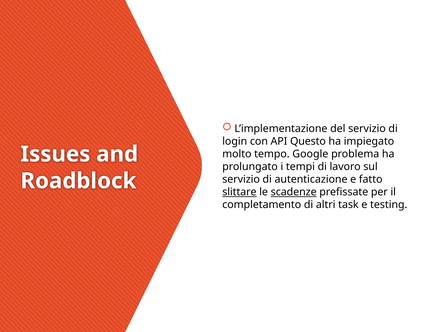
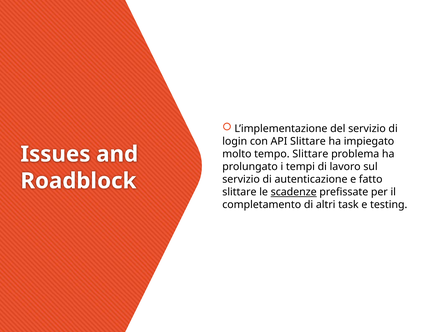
API Questo: Questo -> Slittare
tempo Google: Google -> Slittare
slittare at (239, 192) underline: present -> none
